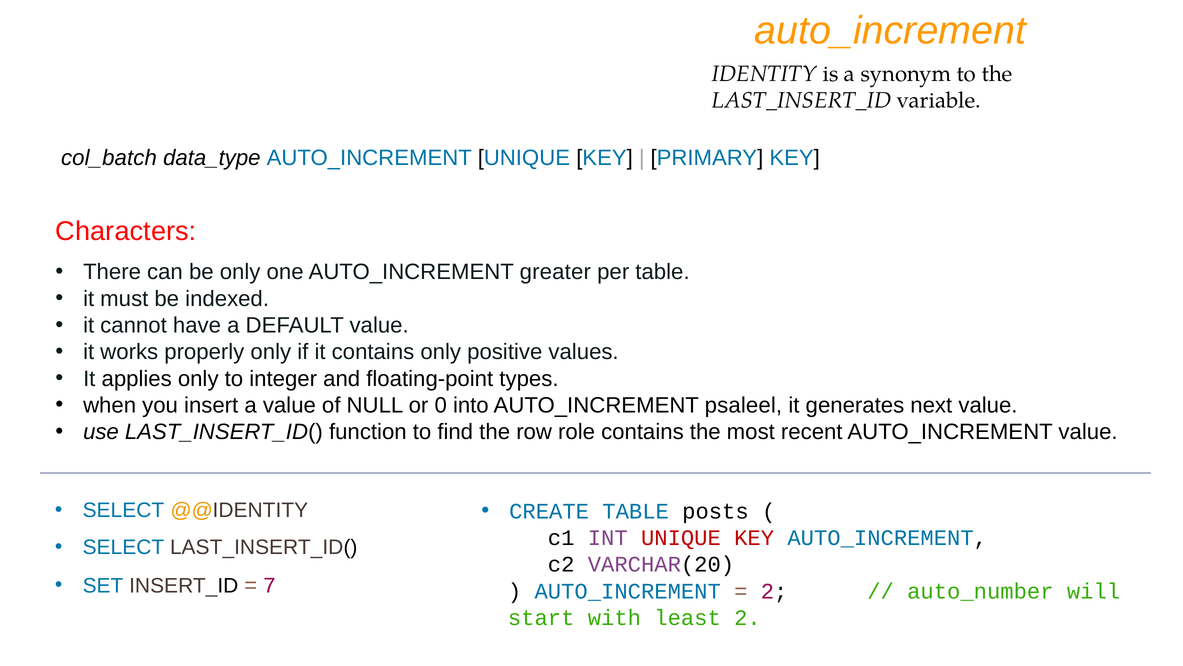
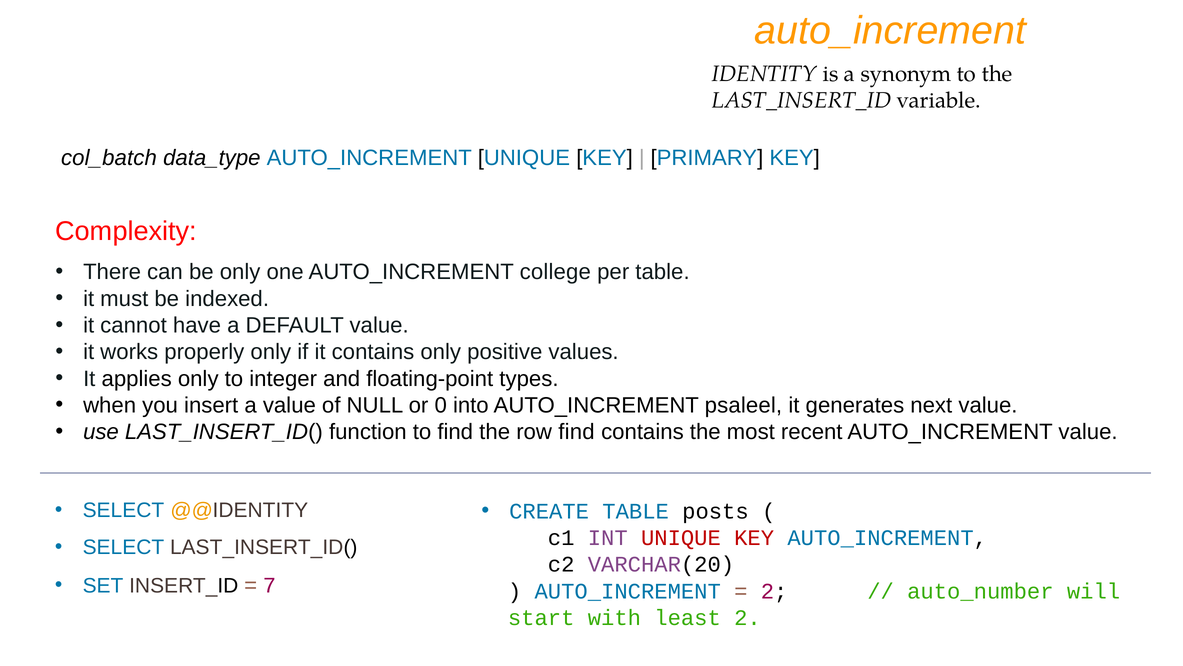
Characters: Characters -> Complexity
greater: greater -> college
row role: role -> find
